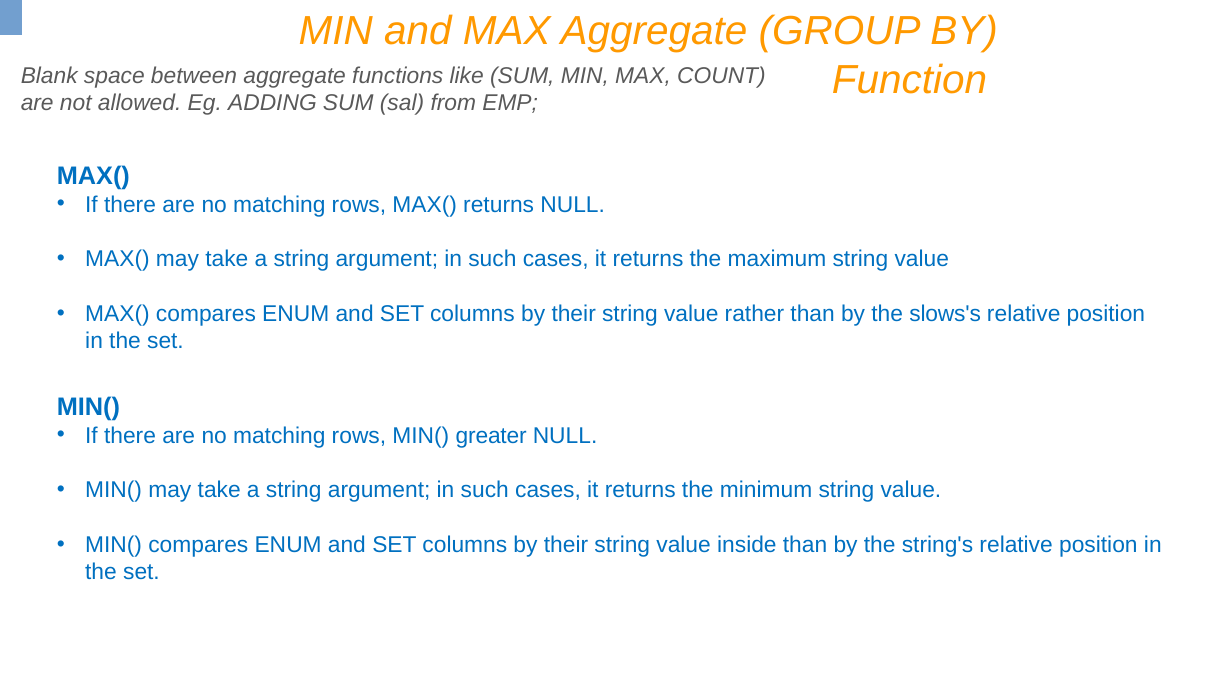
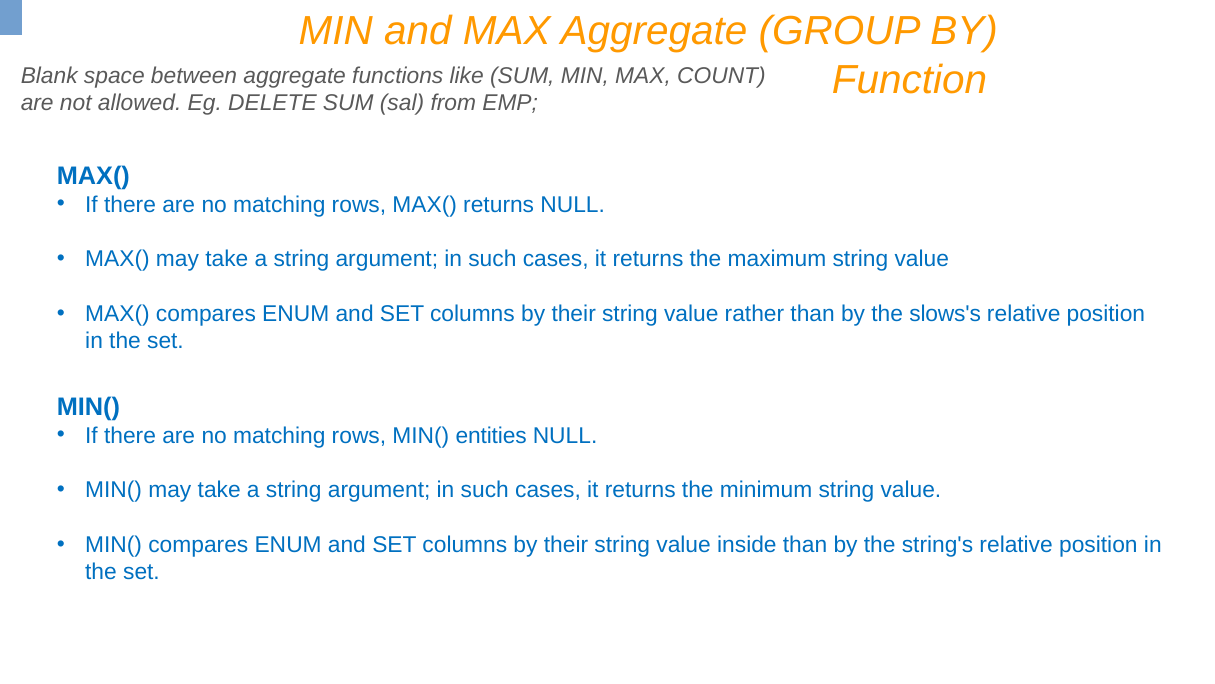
ADDING: ADDING -> DELETE
greater: greater -> entities
